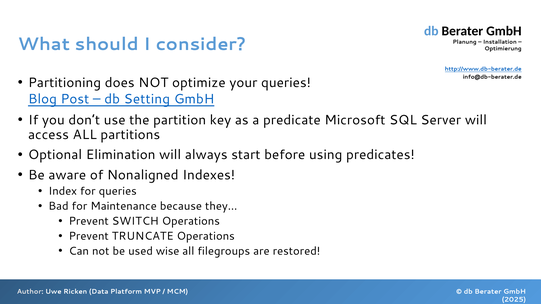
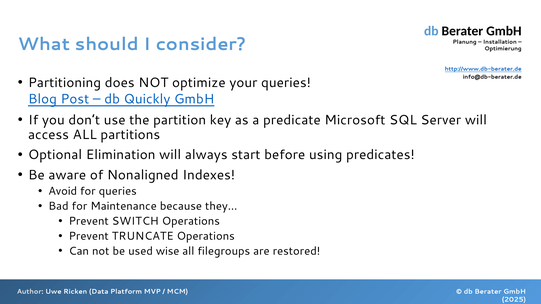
Setting: Setting -> Quickly
Index: Index -> Avoid
